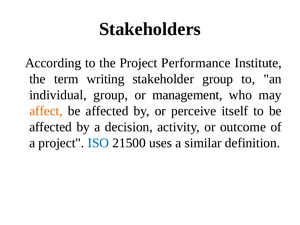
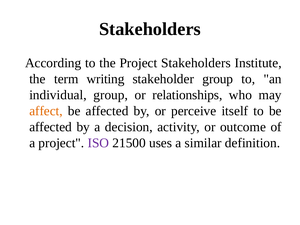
Project Performance: Performance -> Stakeholders
management: management -> relationships
ISO colour: blue -> purple
